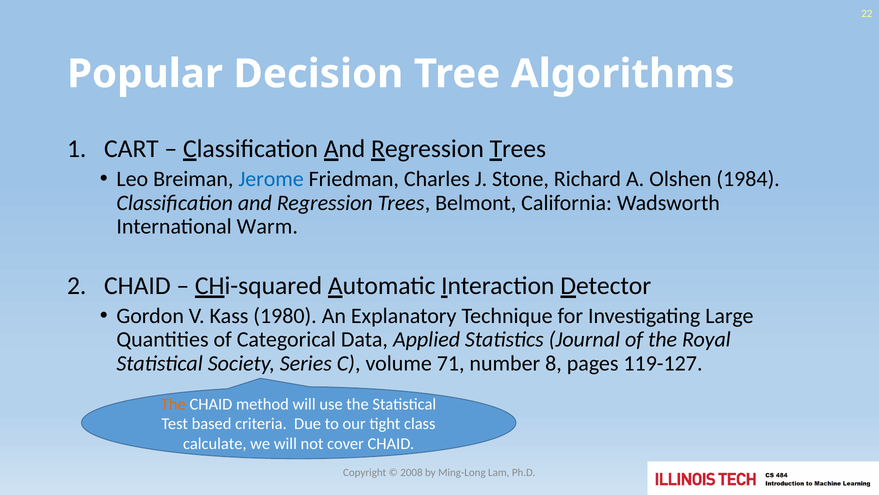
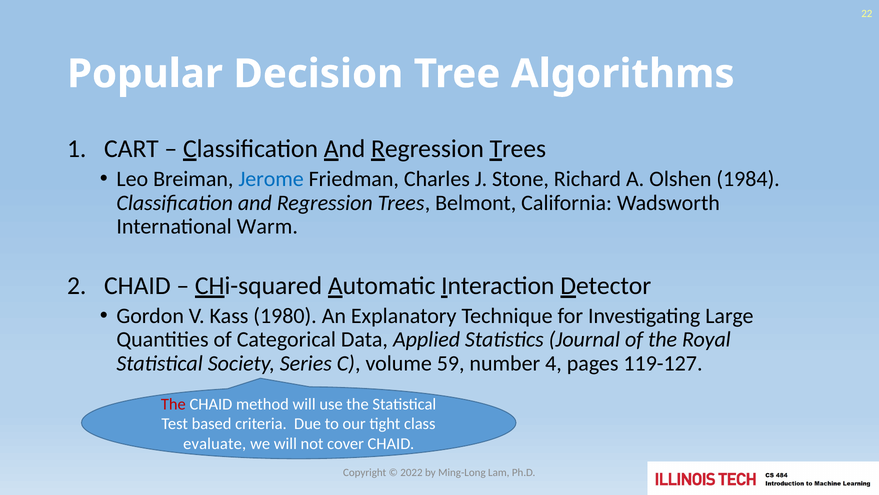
71: 71 -> 59
8: 8 -> 4
The at (173, 404) colour: orange -> red
calculate: calculate -> evaluate
2008: 2008 -> 2022
